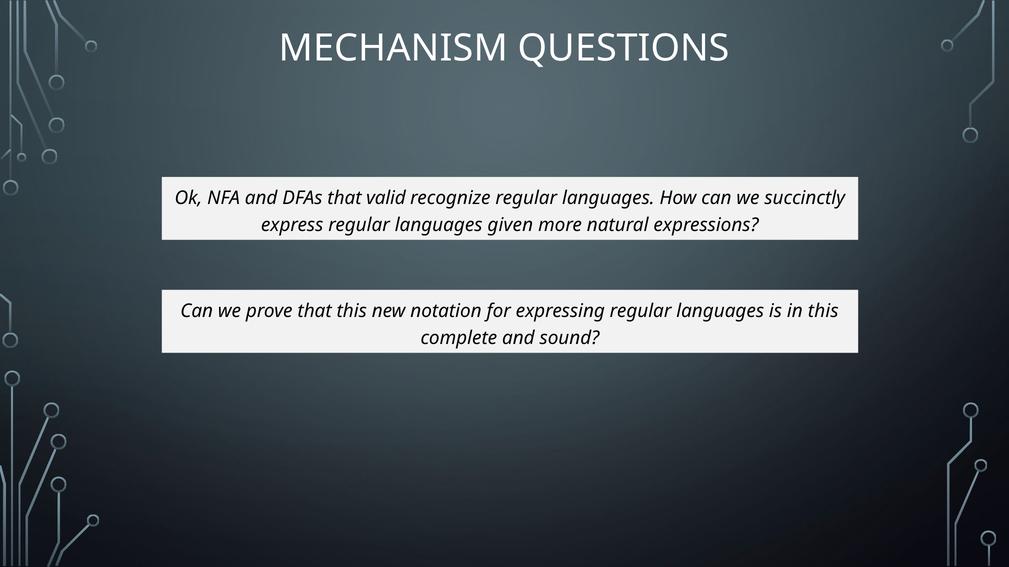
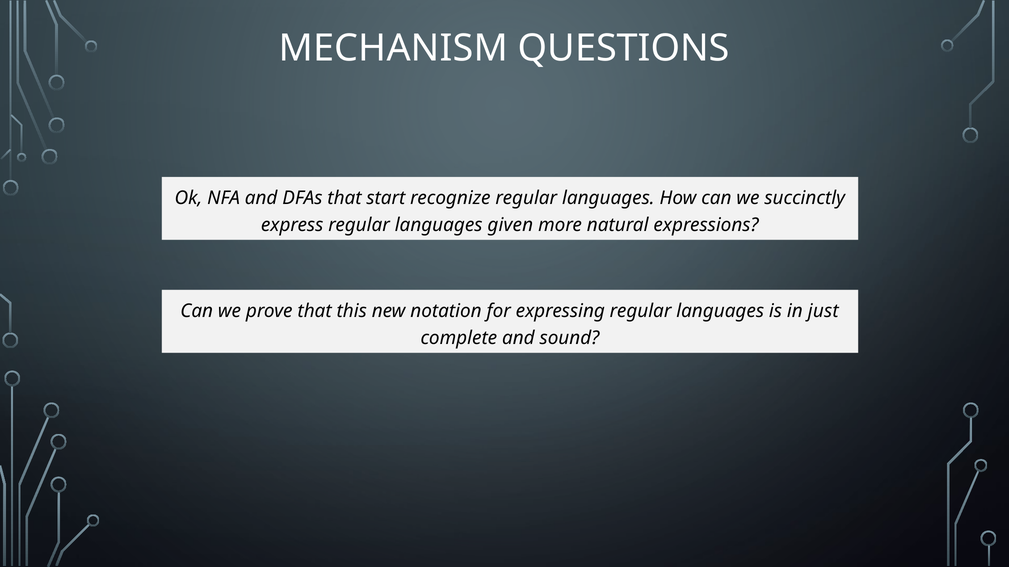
valid: valid -> start
in this: this -> just
